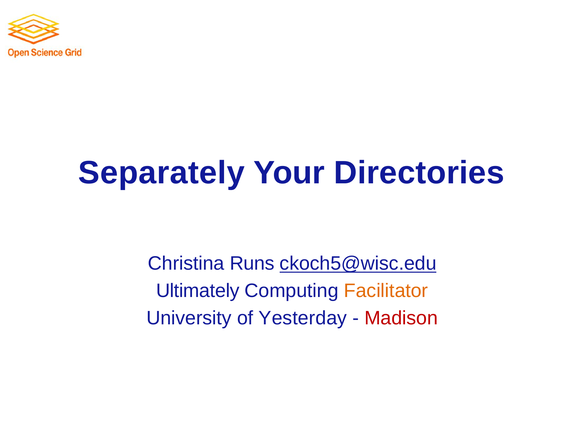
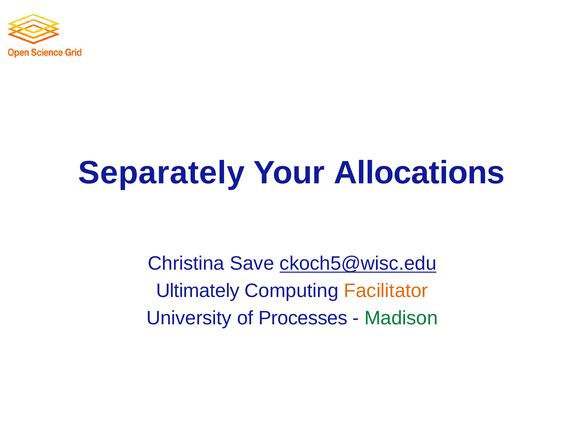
Directories: Directories -> Allocations
Runs: Runs -> Save
Yesterday: Yesterday -> Processes
Madison colour: red -> green
